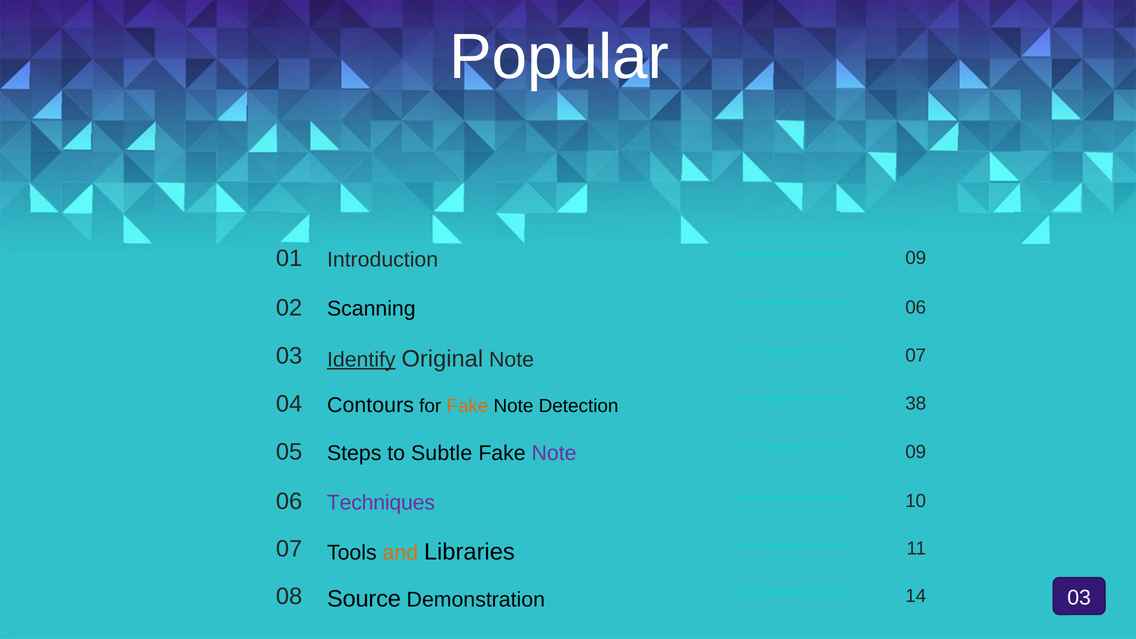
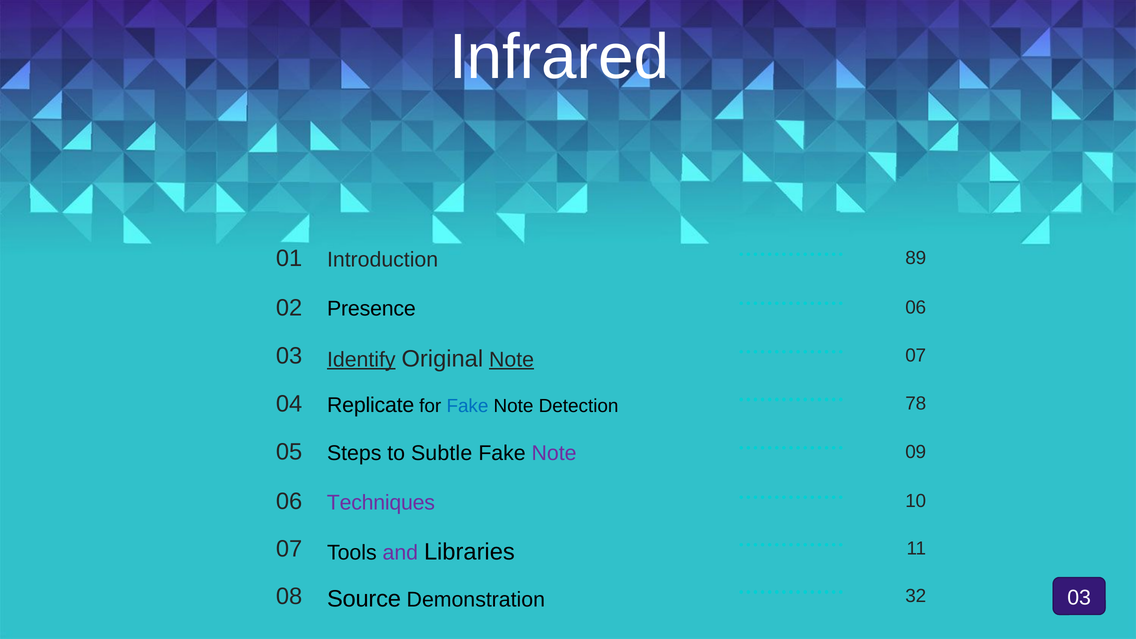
Popular: Popular -> Infrared
Introduction 09: 09 -> 89
Scanning: Scanning -> Presence
Note at (512, 360) underline: none -> present
Contours: Contours -> Replicate
Fake at (467, 406) colour: orange -> blue
38: 38 -> 78
and colour: orange -> purple
14: 14 -> 32
